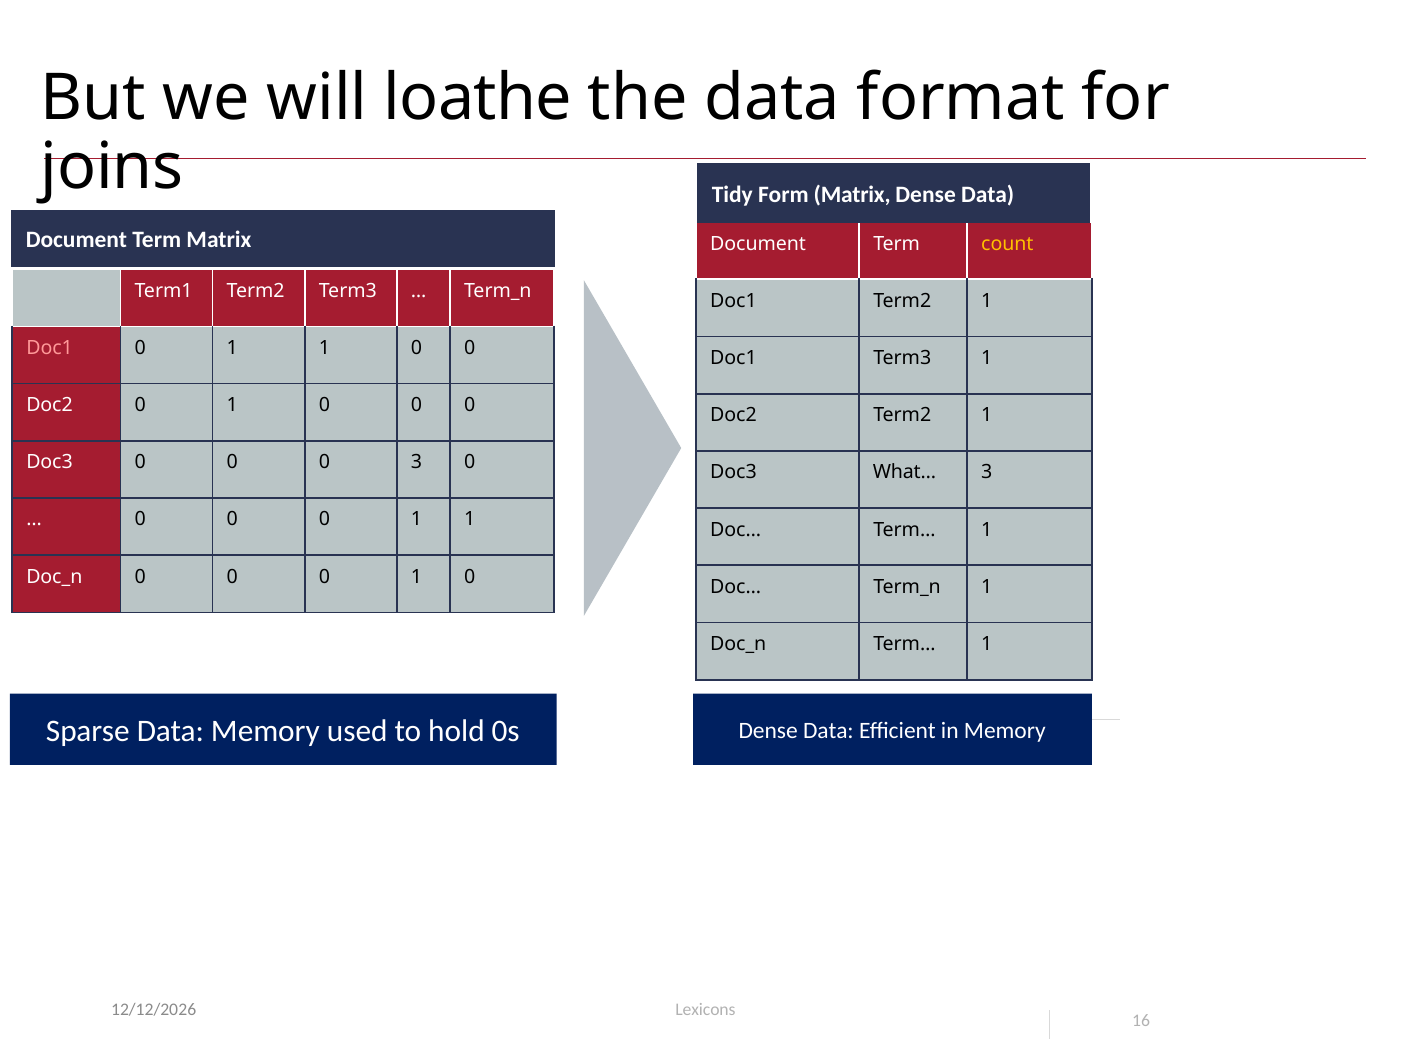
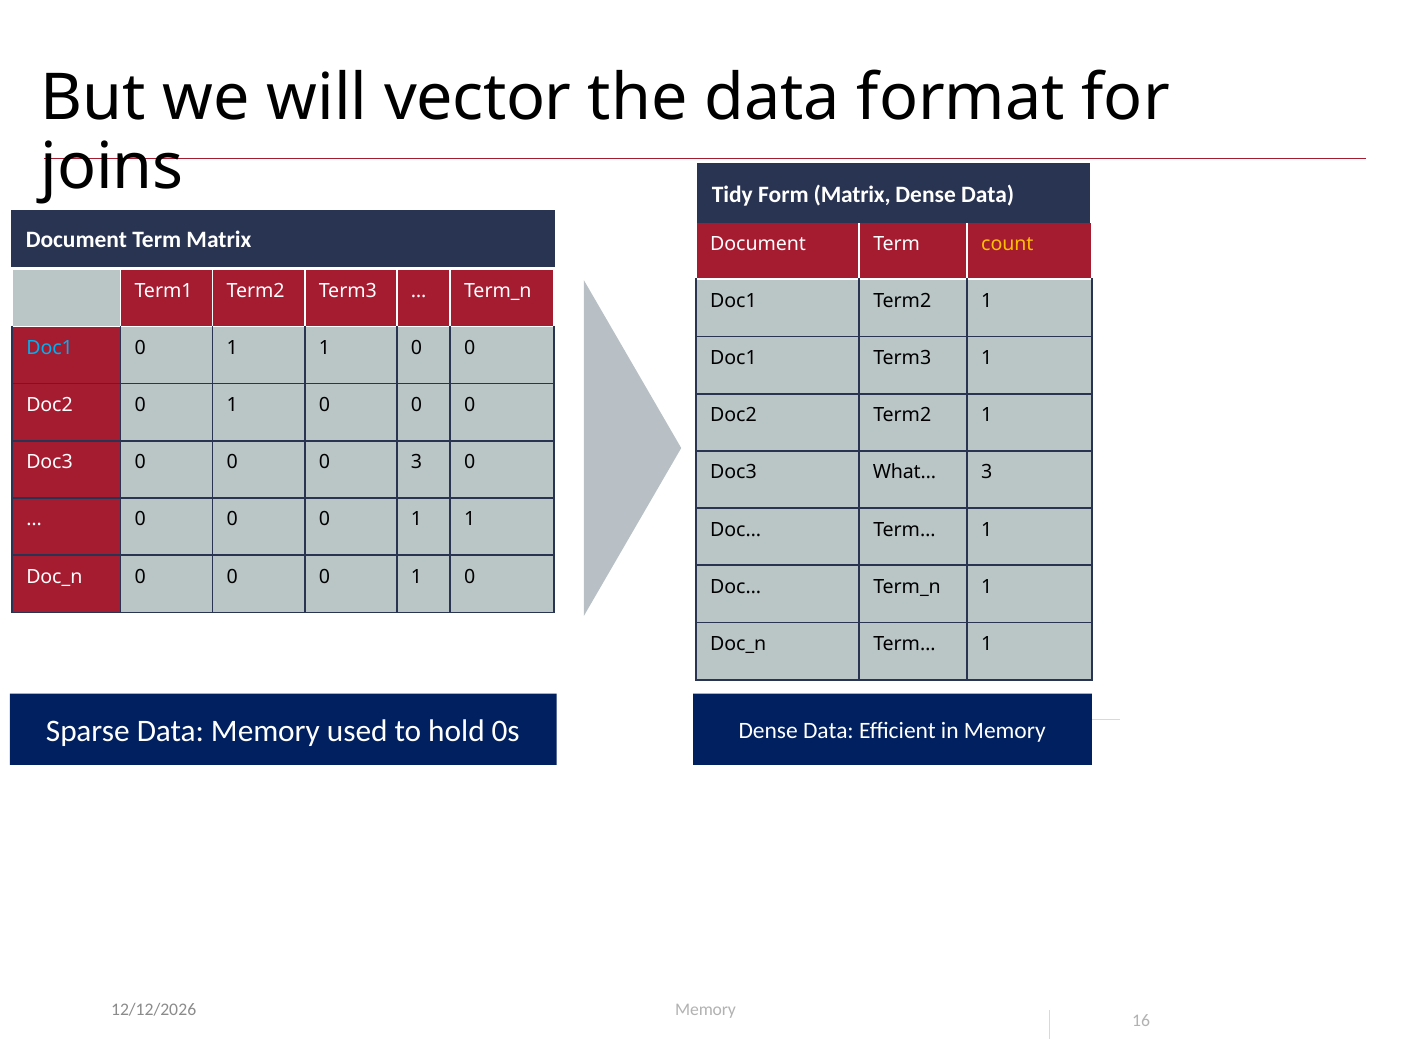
loathe: loathe -> vector
Doc1 at (50, 348) colour: pink -> light blue
Lexicons at (705, 1010): Lexicons -> Memory
